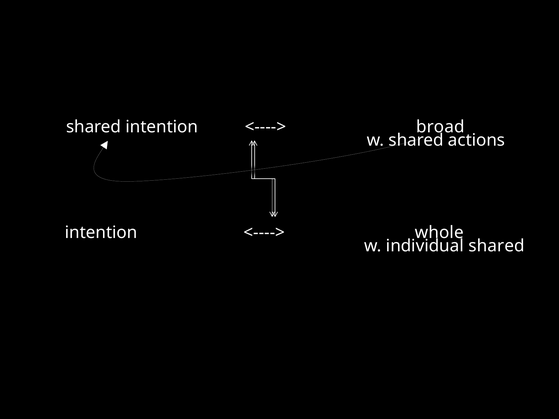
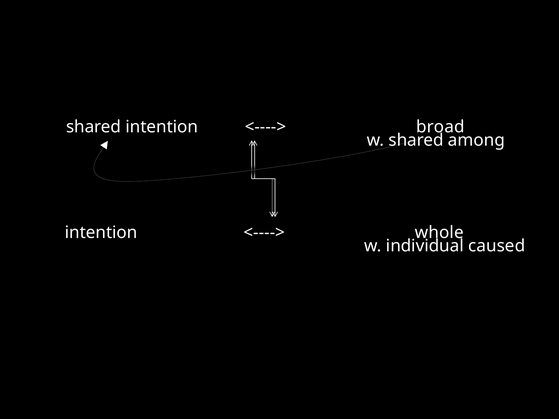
actions: actions -> among
individual shared: shared -> caused
